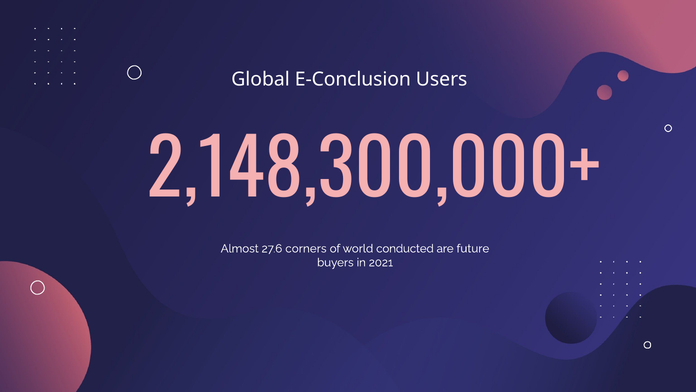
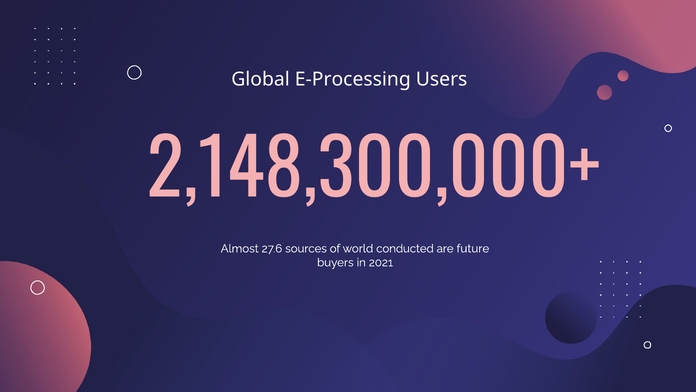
E-Conclusion: E-Conclusion -> E-Processing
corners: corners -> sources
